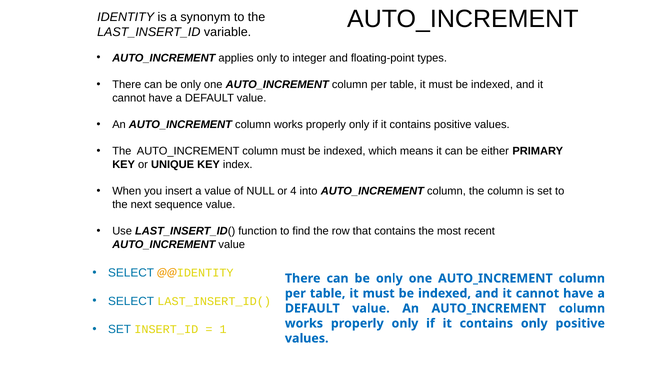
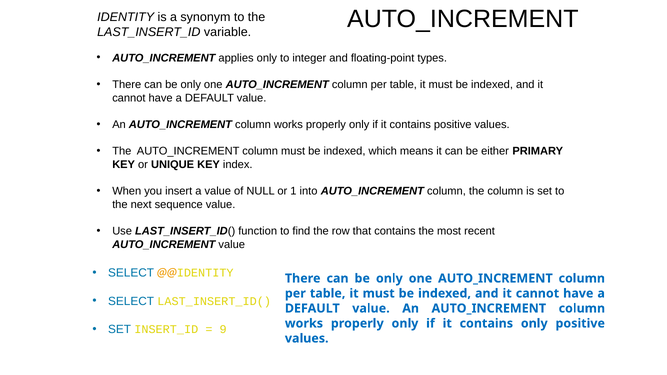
4: 4 -> 1
1: 1 -> 9
